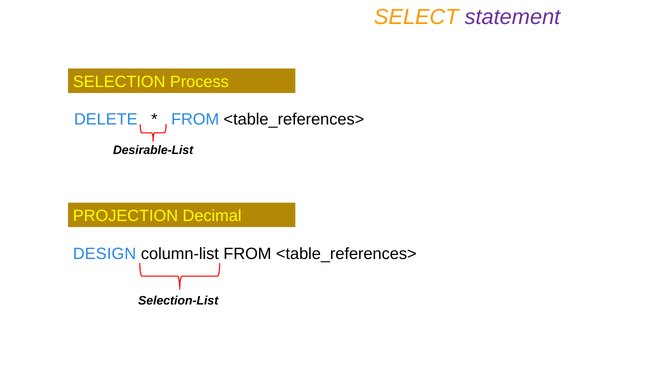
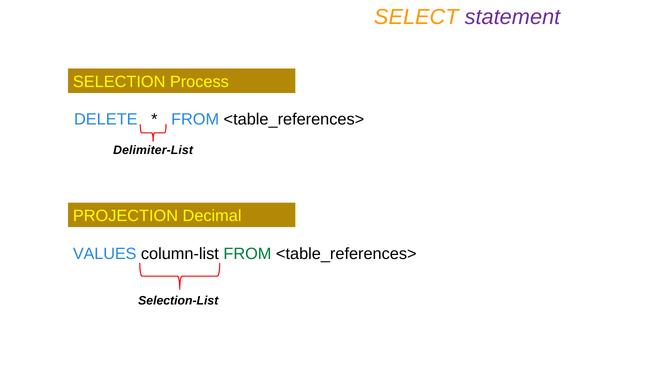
Desirable-List: Desirable-List -> Delimiter-List
DESIGN: DESIGN -> VALUES
FROM at (247, 254) colour: black -> green
